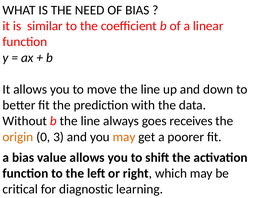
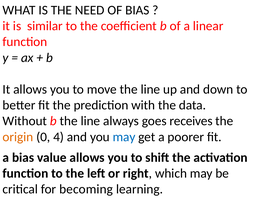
3: 3 -> 4
may at (124, 137) colour: orange -> blue
diagnostic: diagnostic -> becoming
